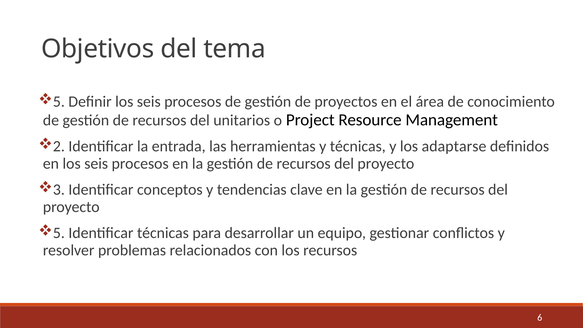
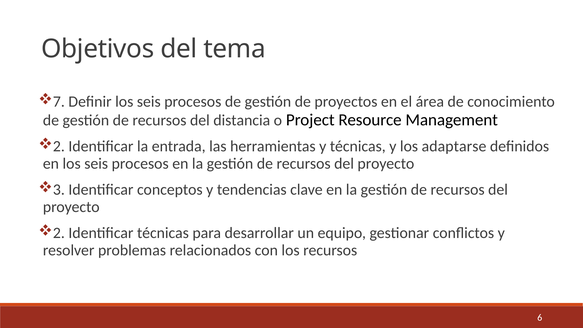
5 at (59, 102): 5 -> 7
unitarios: unitarios -> distancia
5 at (59, 233): 5 -> 2
